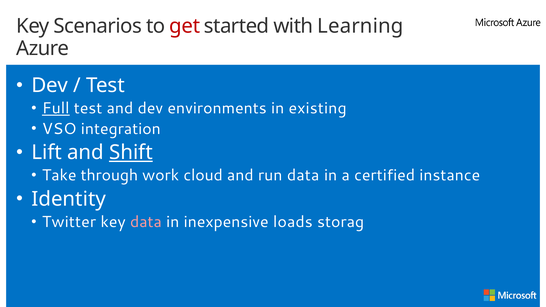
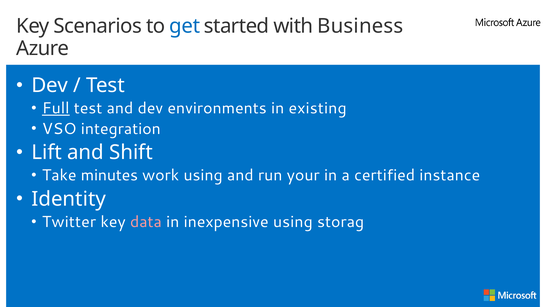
get colour: red -> blue
Learning: Learning -> Business
Shift underline: present -> none
through: through -> minutes
work cloud: cloud -> using
run data: data -> your
inexpensive loads: loads -> using
